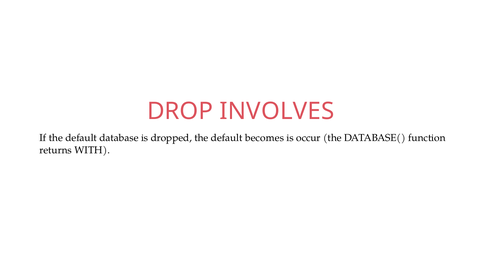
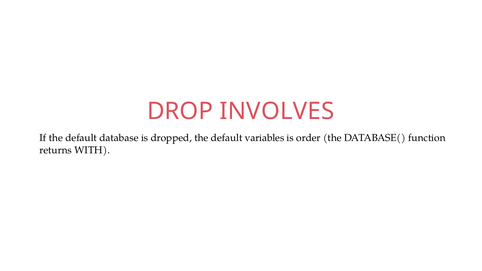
becomes: becomes -> variables
occur: occur -> order
